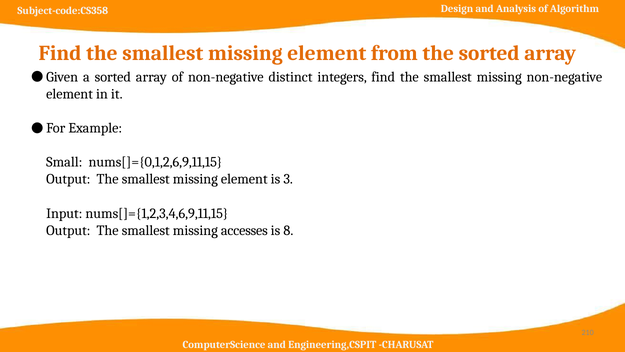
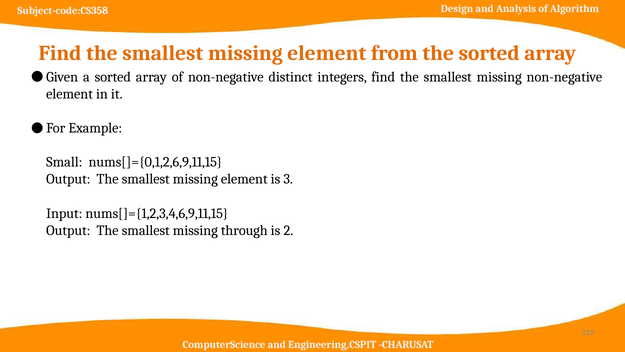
accesses: accesses -> through
8: 8 -> 2
